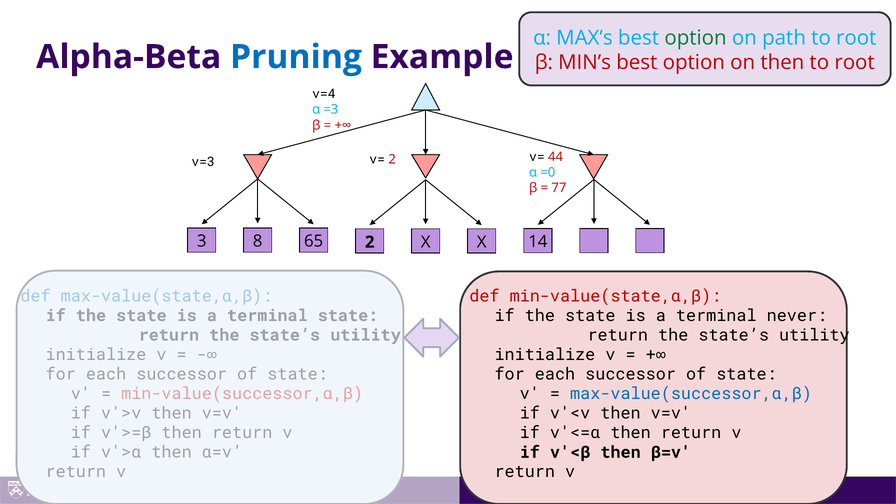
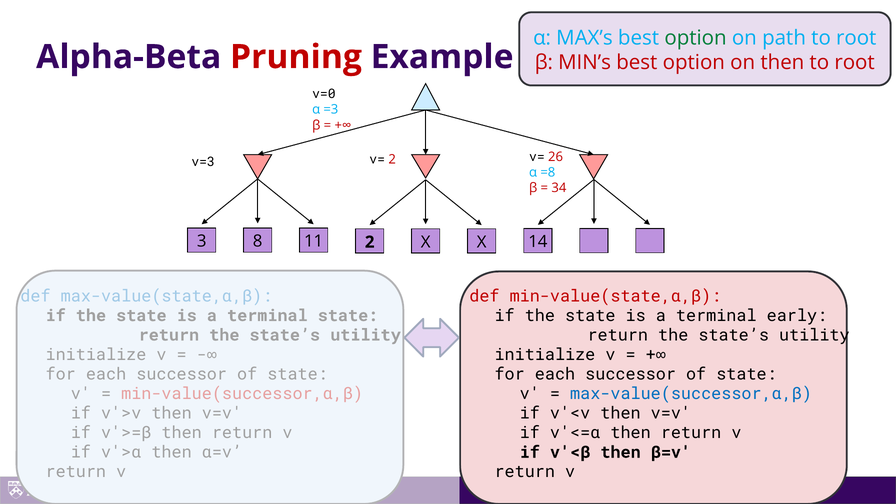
Pruning colour: blue -> red
v=4: v=4 -> v=0
44: 44 -> 26
=0: =0 -> =8
77: 77 -> 34
65: 65 -> 11
never: never -> early
